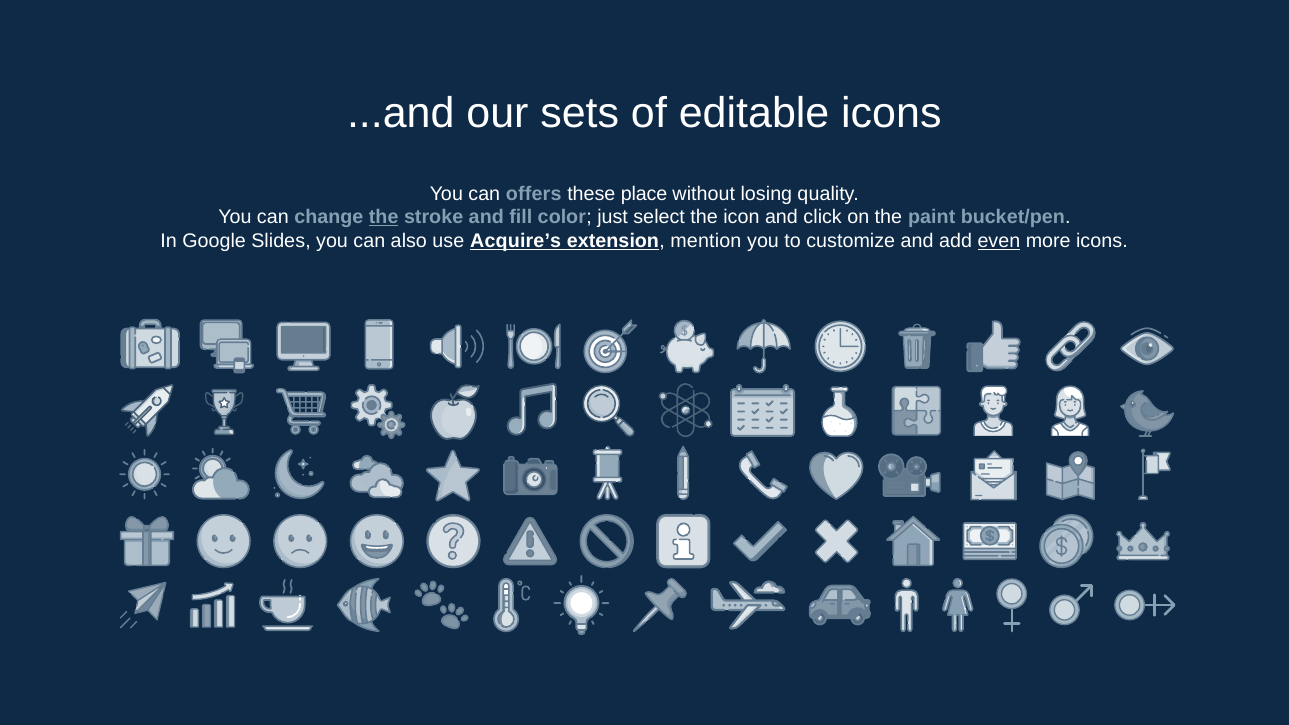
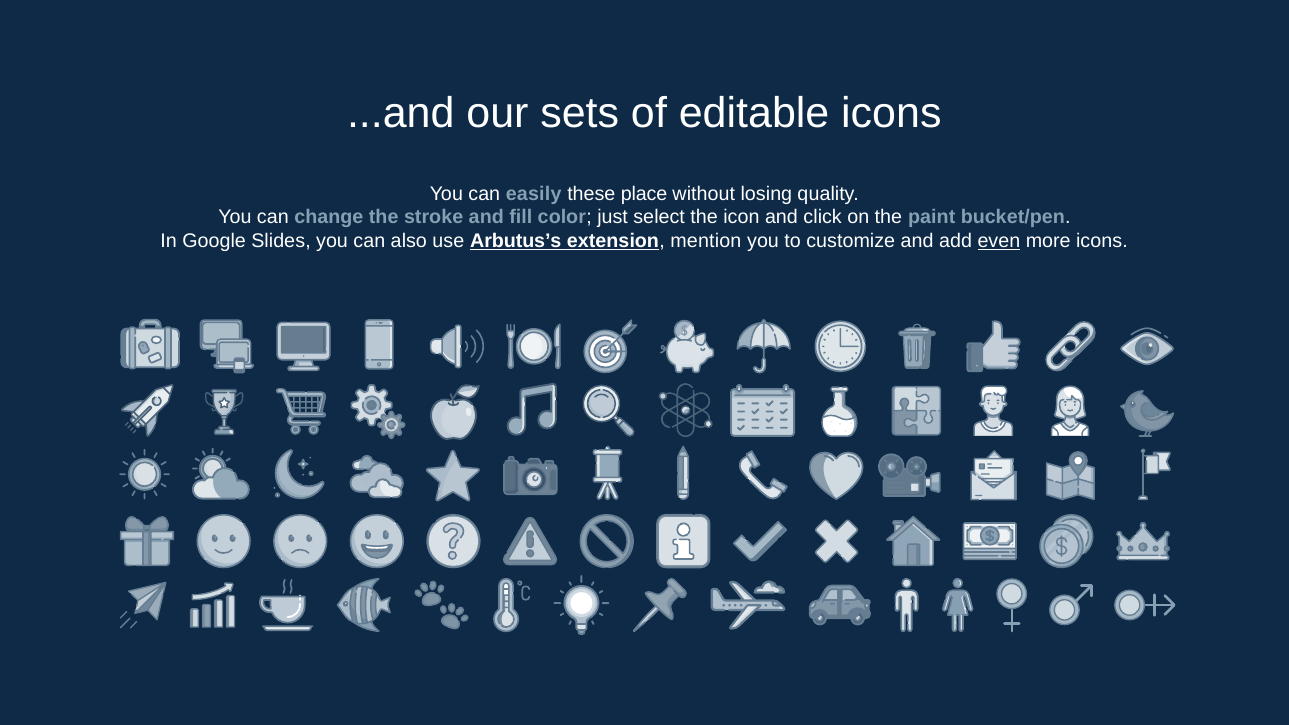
offers: offers -> easily
the at (384, 217) underline: present -> none
Acquire’s: Acquire’s -> Arbutus’s
